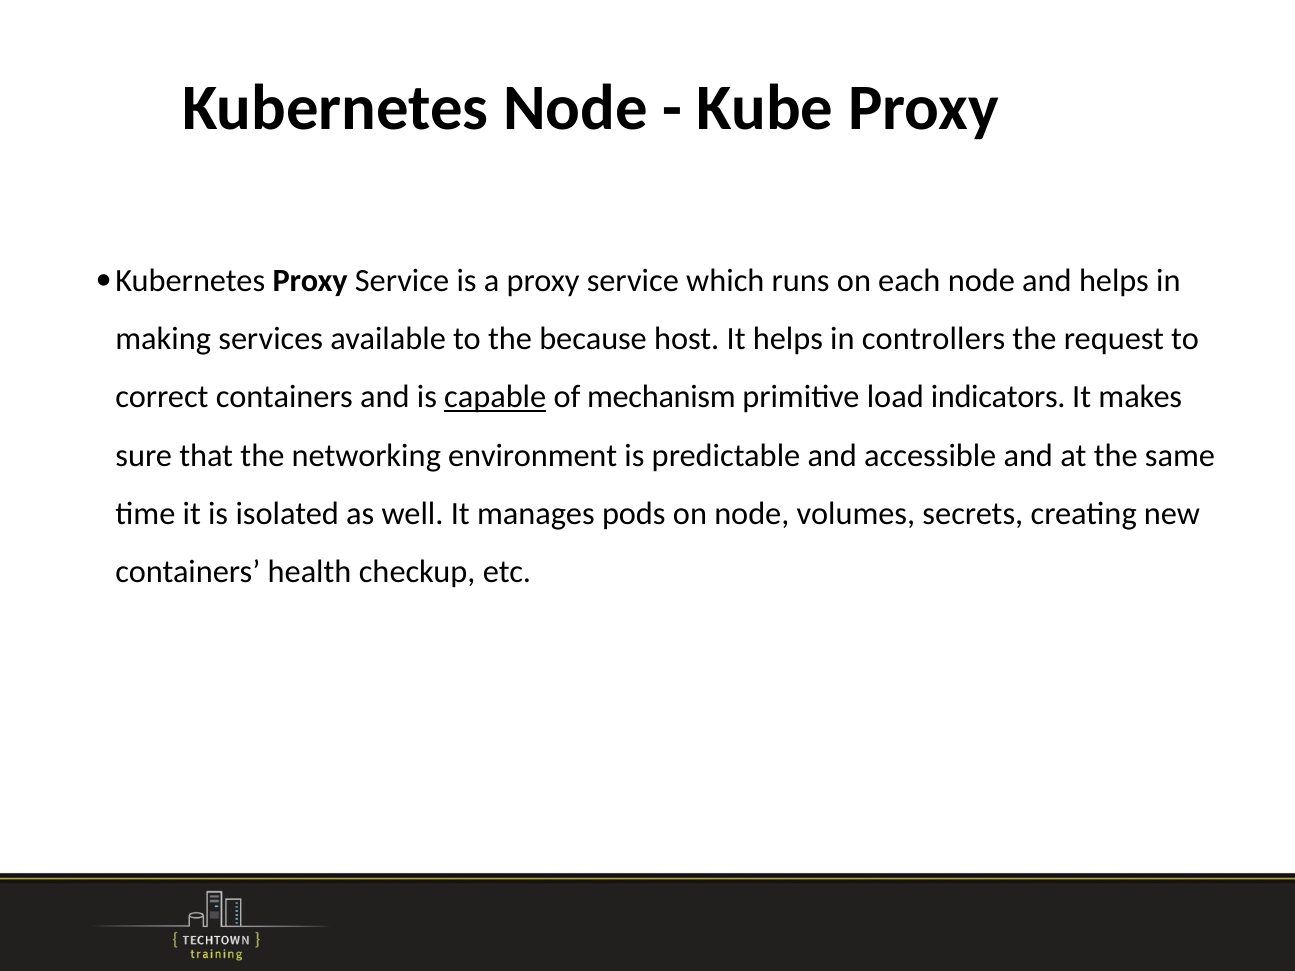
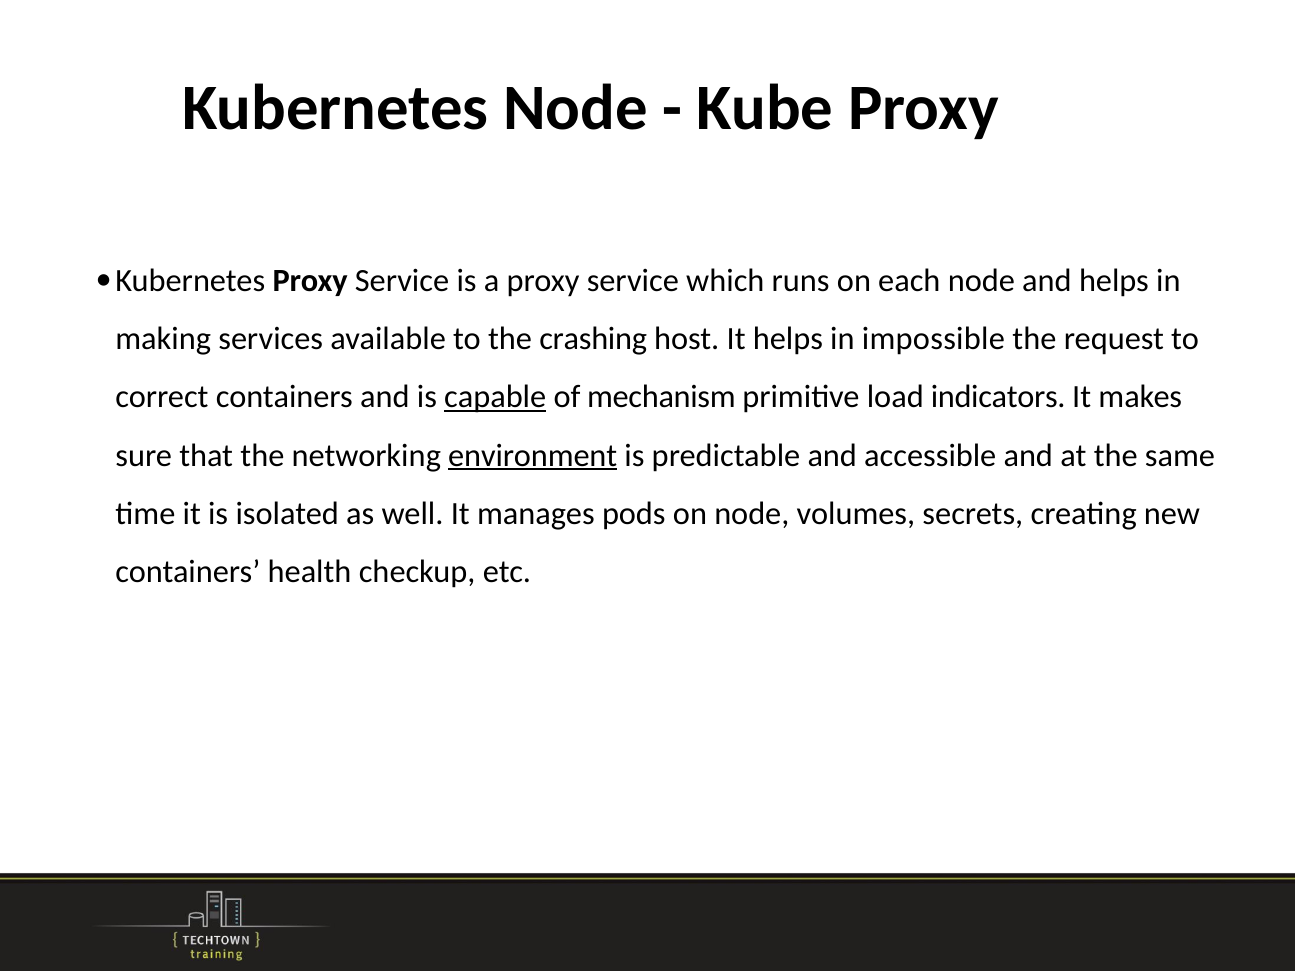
because: because -> crashing
controllers: controllers -> impossible
environment underline: none -> present
